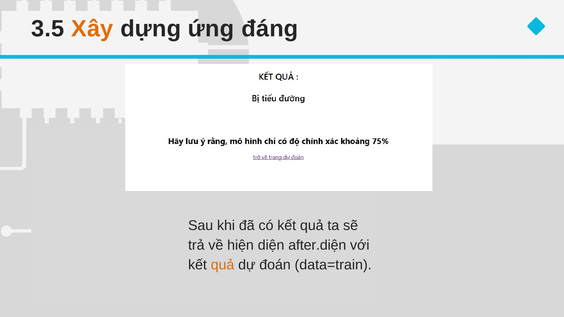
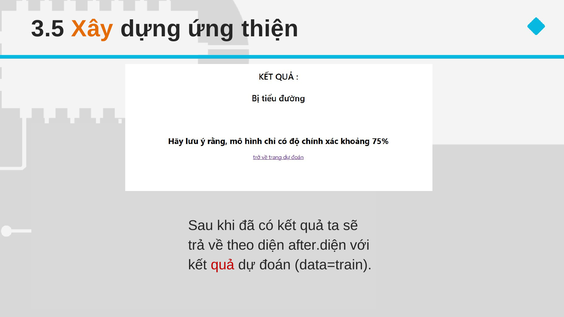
đáng: đáng -> thiện
hiện: hiện -> theo
quả at (223, 265) colour: orange -> red
